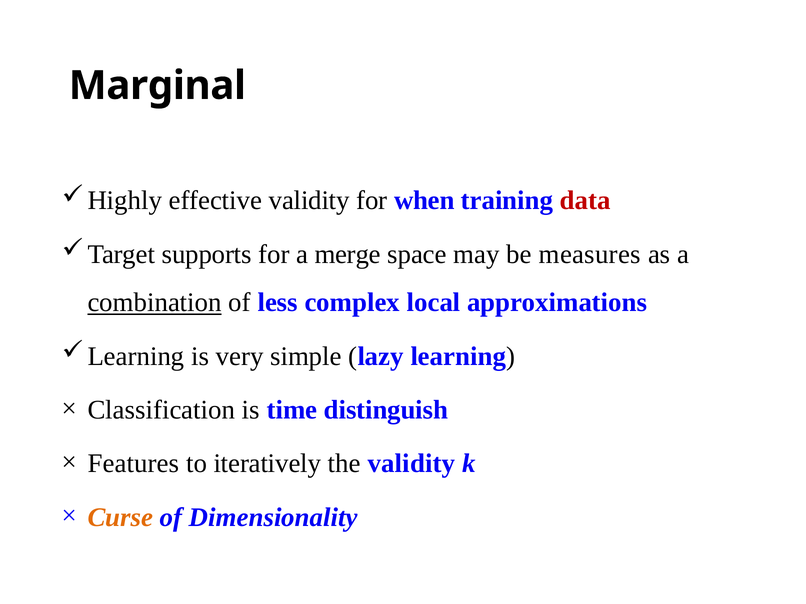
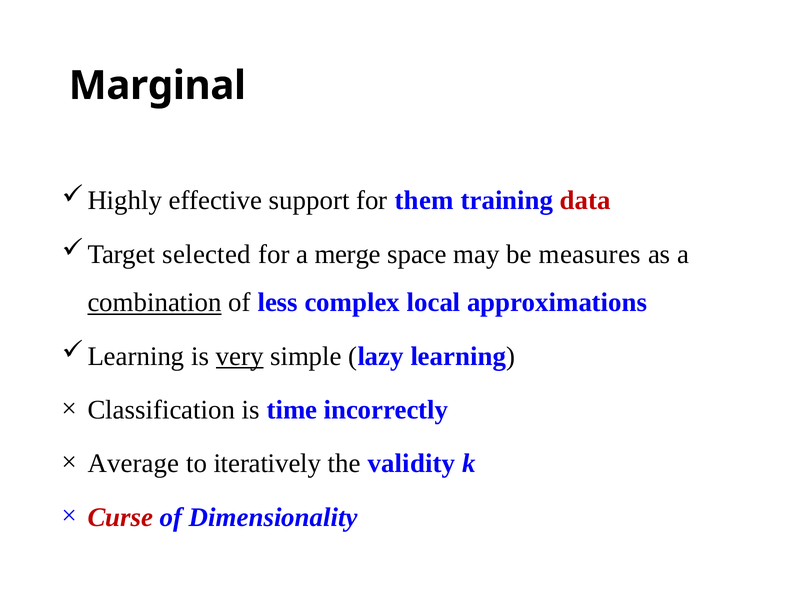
effective validity: validity -> support
when: when -> them
supports: supports -> selected
very underline: none -> present
distinguish: distinguish -> incorrectly
Features: Features -> Average
Curse colour: orange -> red
